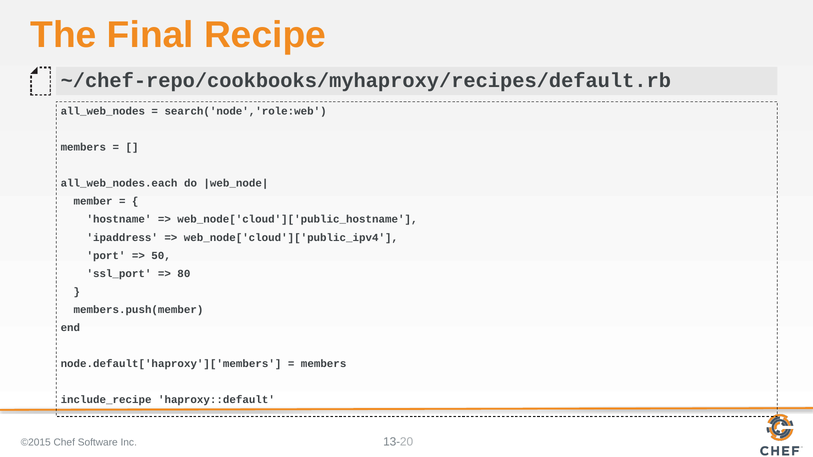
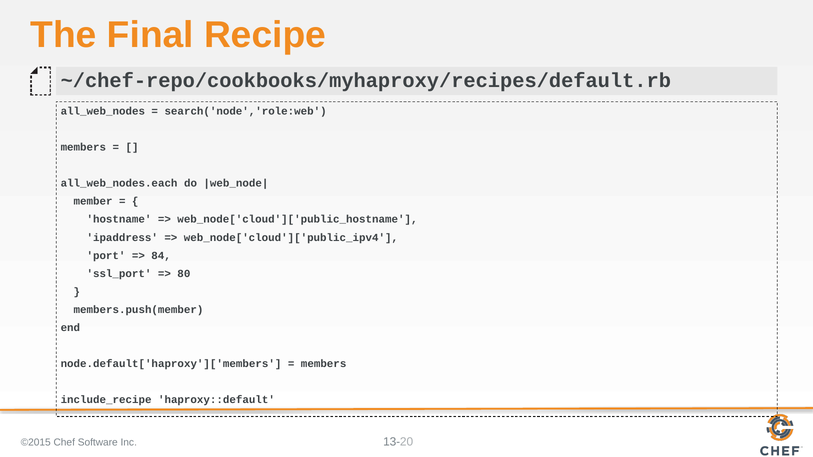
50: 50 -> 84
